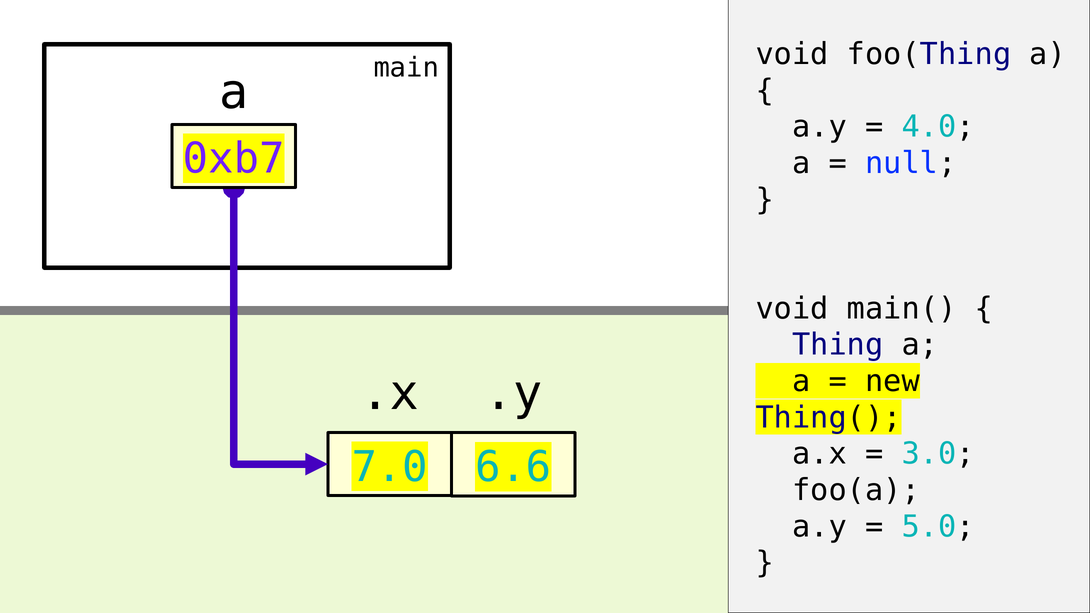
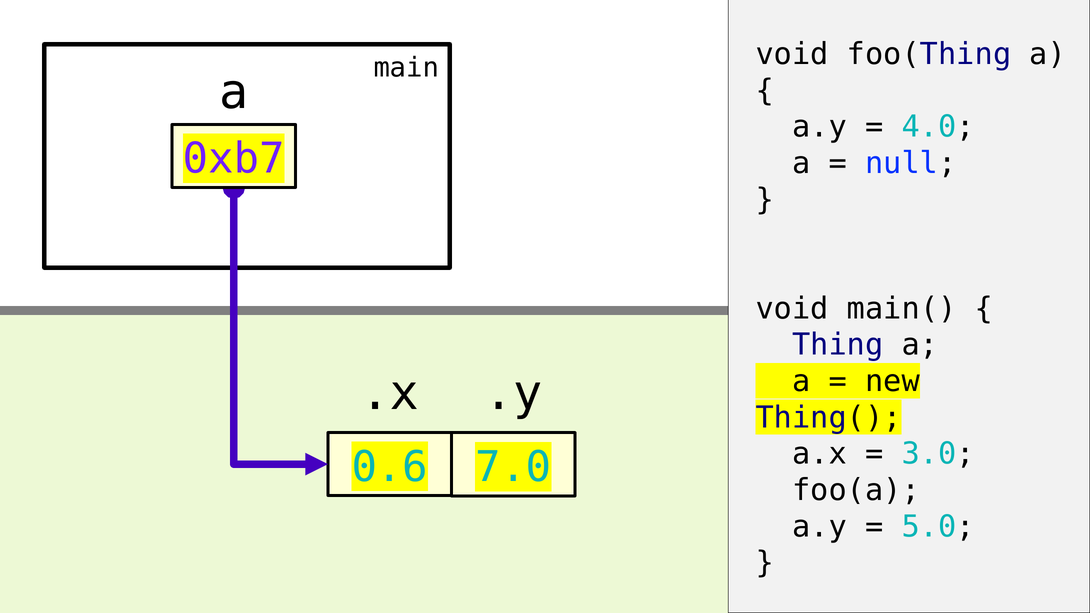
7.0: 7.0 -> 0.6
6.6: 6.6 -> 7.0
